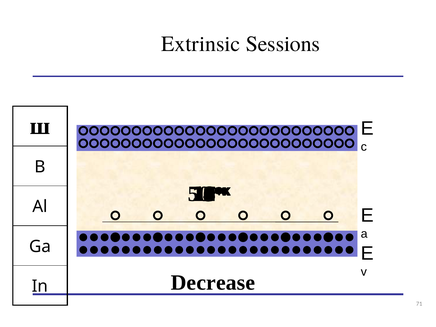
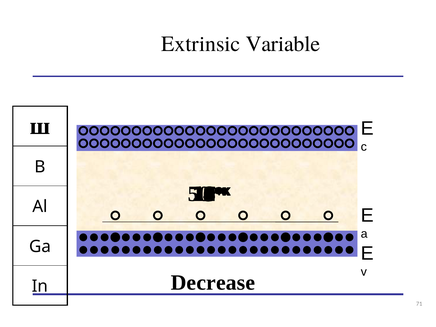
Sessions: Sessions -> Variable
